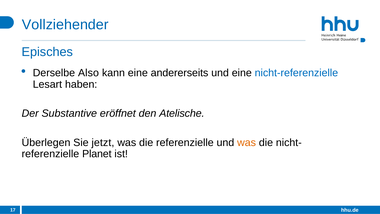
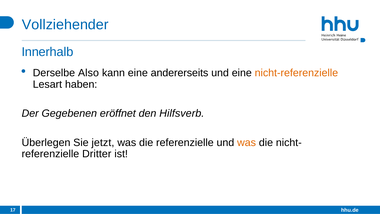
Episches: Episches -> Innerhalb
nicht-referenzielle colour: blue -> orange
Substantive: Substantive -> Gegebenen
Atelische: Atelische -> Hilfsverb
Planet: Planet -> Dritter
